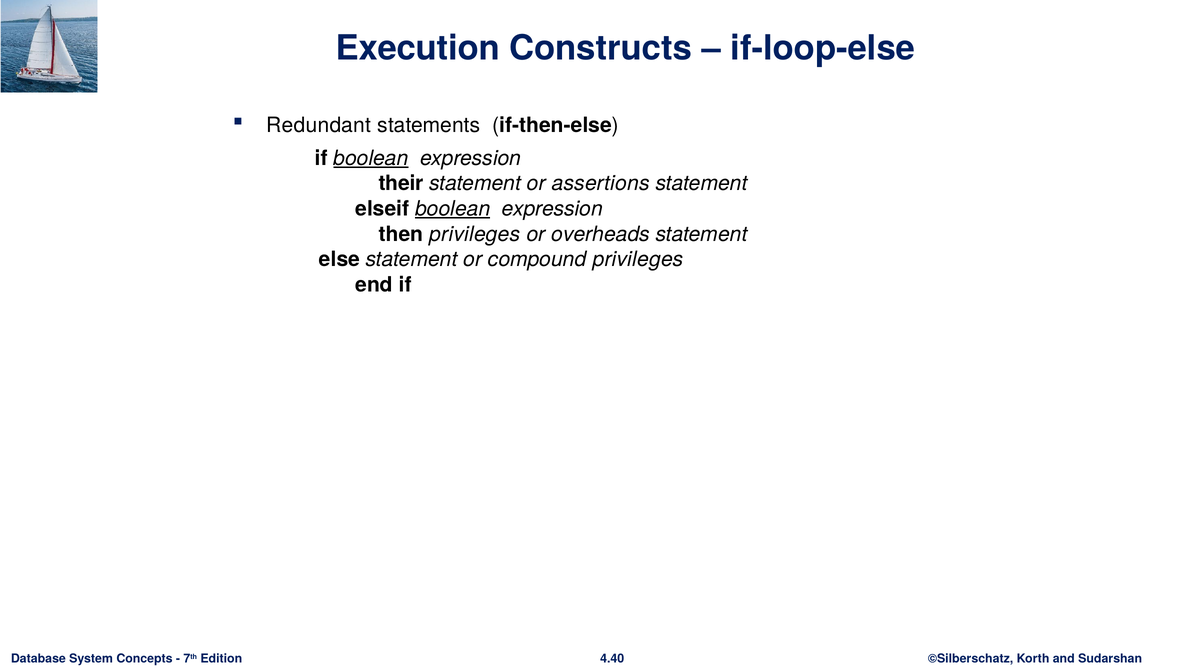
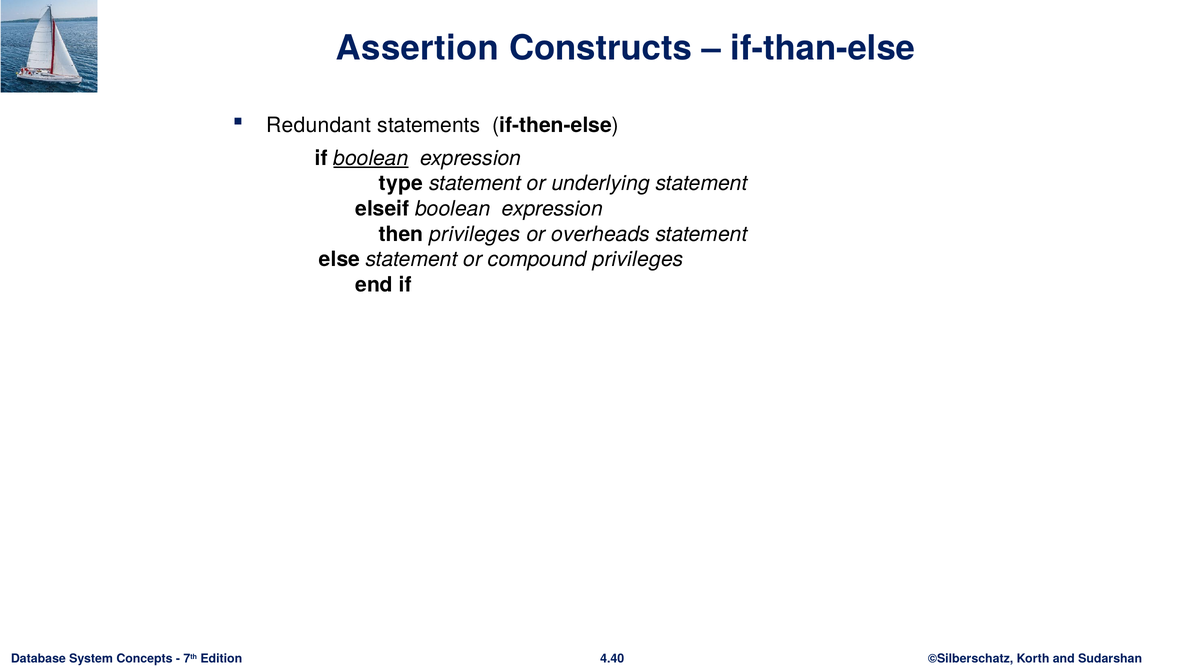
Execution: Execution -> Assertion
if-loop-else: if-loop-else -> if-than-else
their: their -> type
assertions: assertions -> underlying
boolean at (453, 209) underline: present -> none
